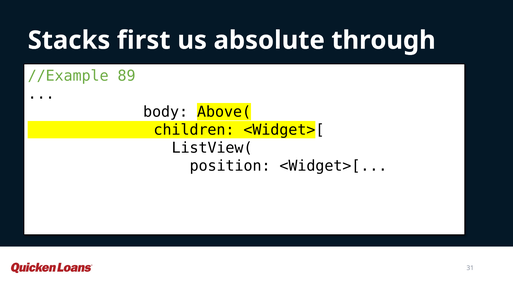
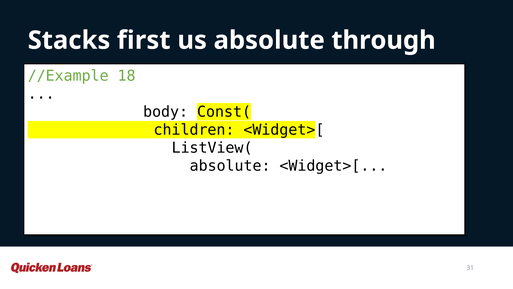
89: 89 -> 18
Above(: Above( -> Const(
position at (230, 166): position -> absolute
